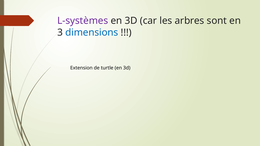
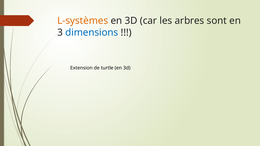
L-systèmes colour: purple -> orange
